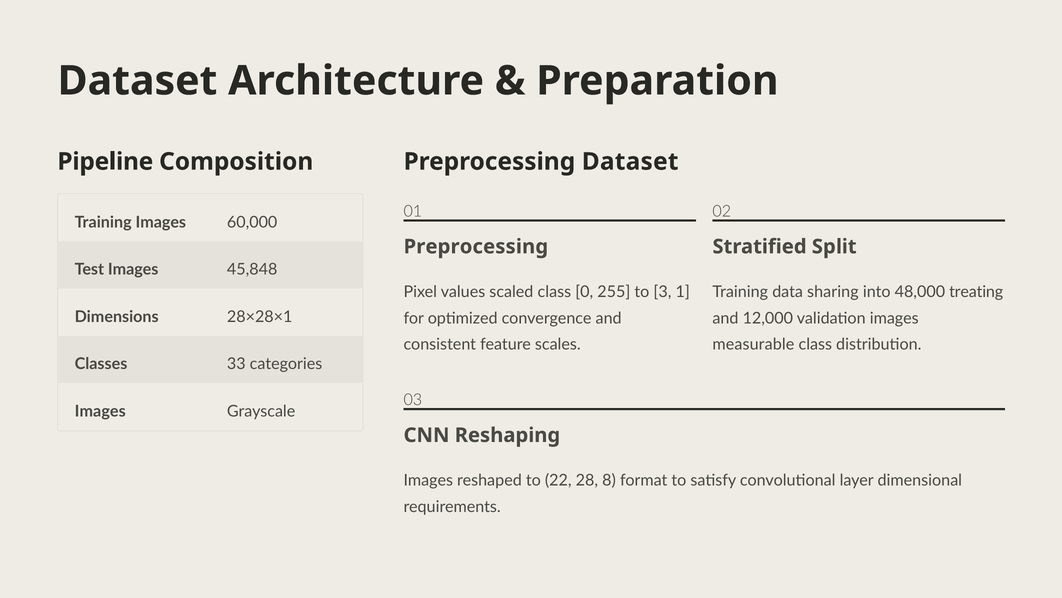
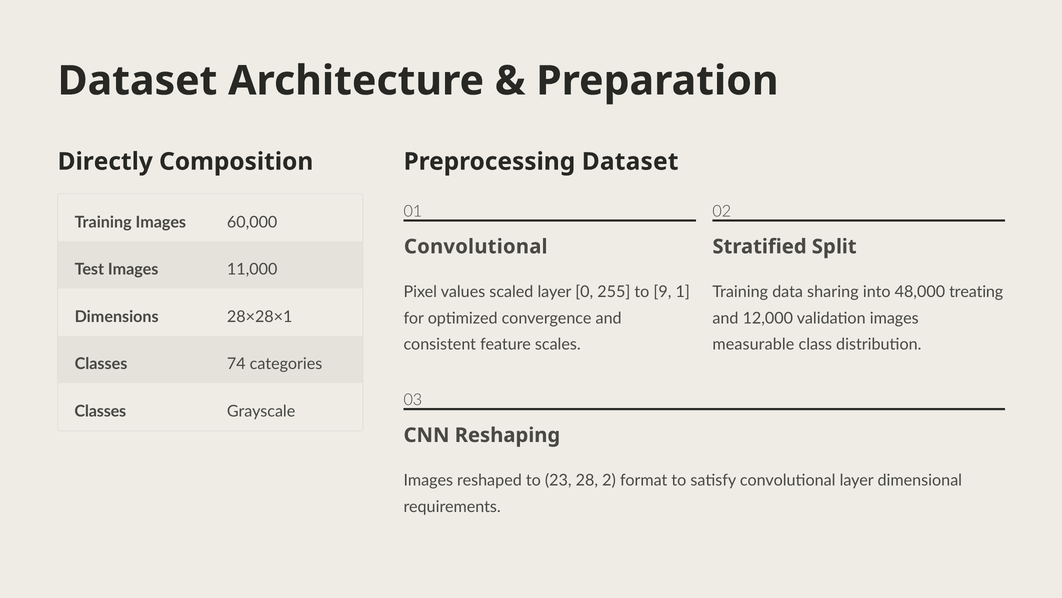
Pipeline: Pipeline -> Directly
Preprocessing at (476, 246): Preprocessing -> Convolutional
45,848: 45,848 -> 11,000
scaled class: class -> layer
3: 3 -> 9
33: 33 -> 74
Images at (100, 411): Images -> Classes
22: 22 -> 23
8: 8 -> 2
